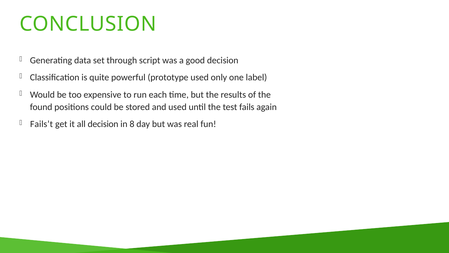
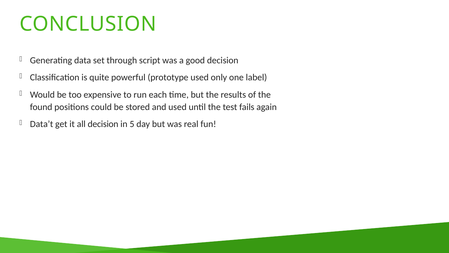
Fails’t: Fails’t -> Data’t
8: 8 -> 5
